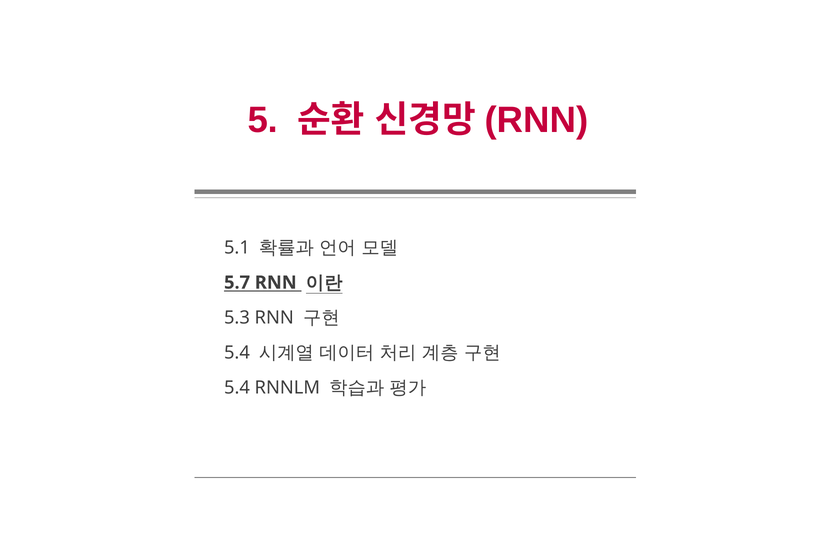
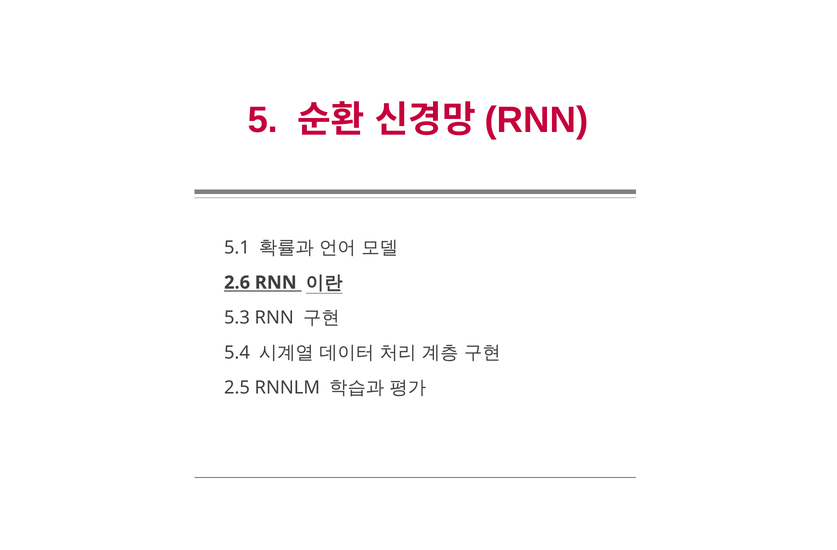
5.7: 5.7 -> 2.6
5.4 at (237, 388): 5.4 -> 2.5
